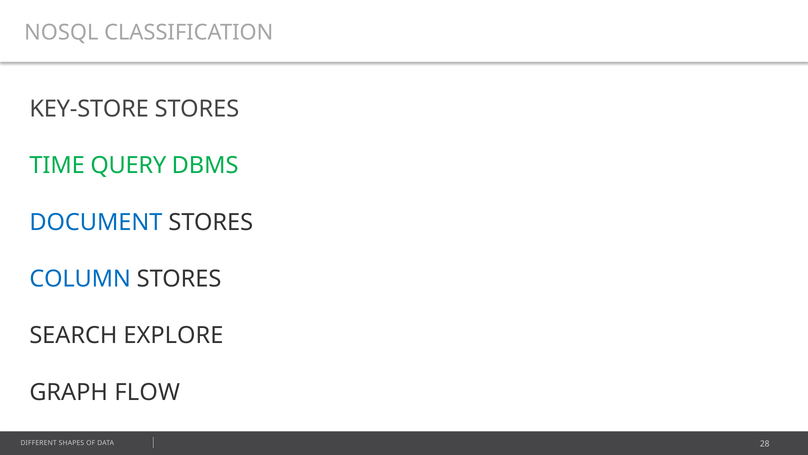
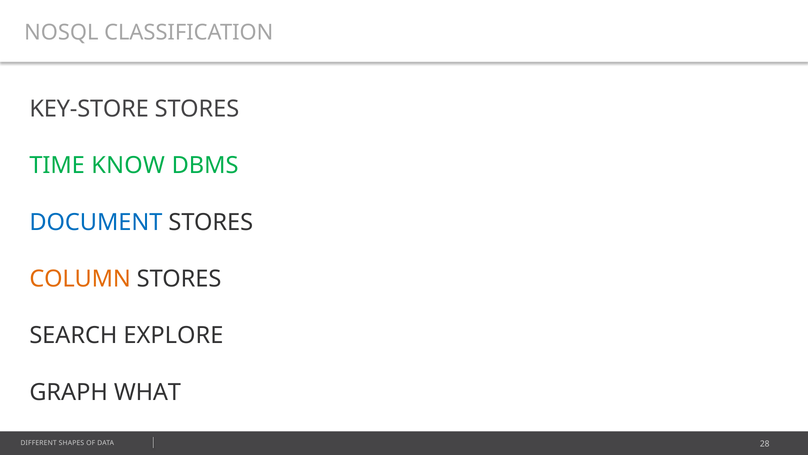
QUERY: QUERY -> KNOW
COLUMN colour: blue -> orange
FLOW: FLOW -> WHAT
